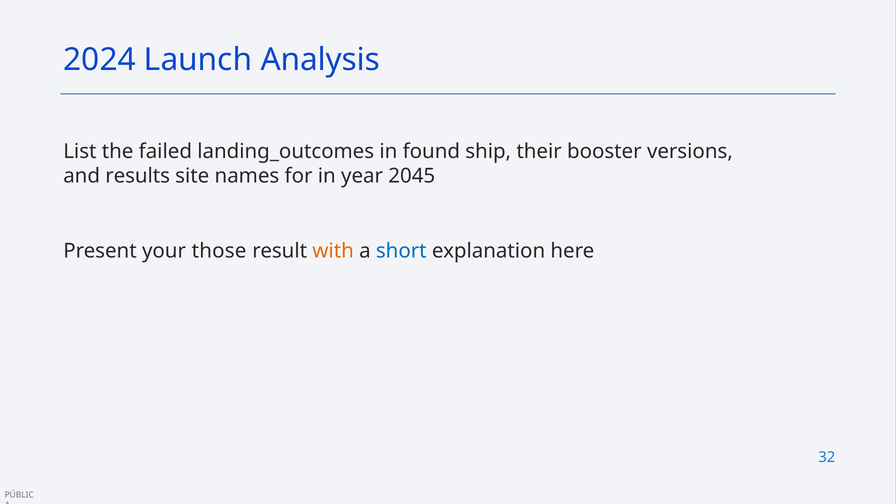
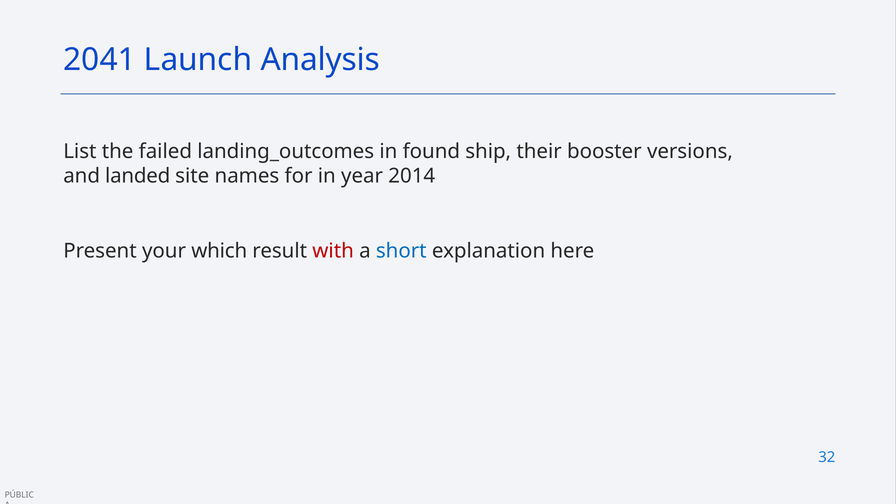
2024: 2024 -> 2041
results: results -> landed
2045: 2045 -> 2014
those: those -> which
with colour: orange -> red
